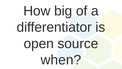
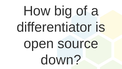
when: when -> down
